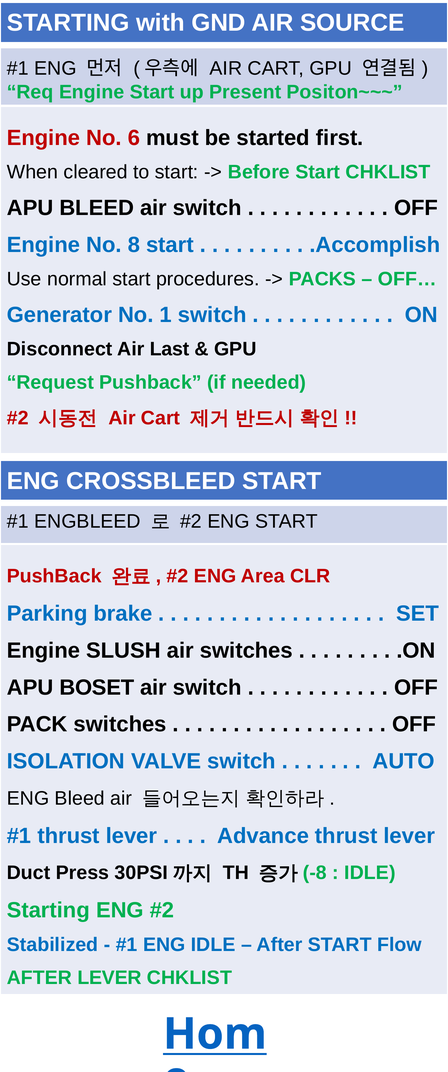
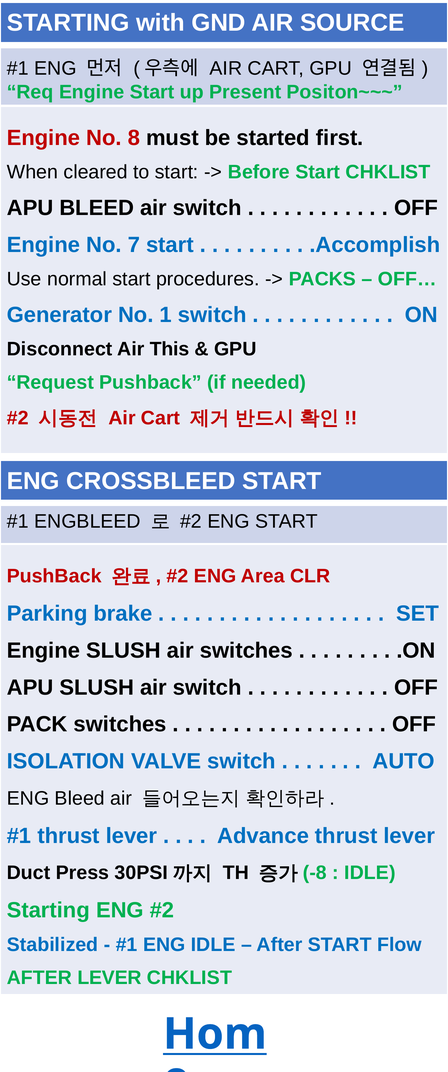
6: 6 -> 8
8: 8 -> 7
Last: Last -> This
APU BOSET: BOSET -> SLUSH
